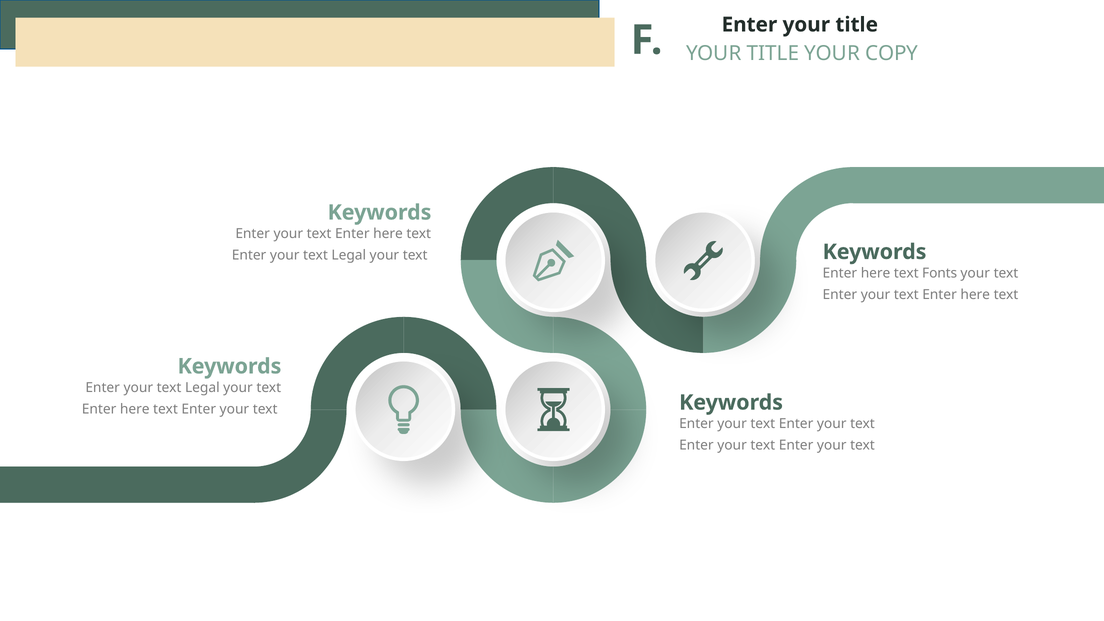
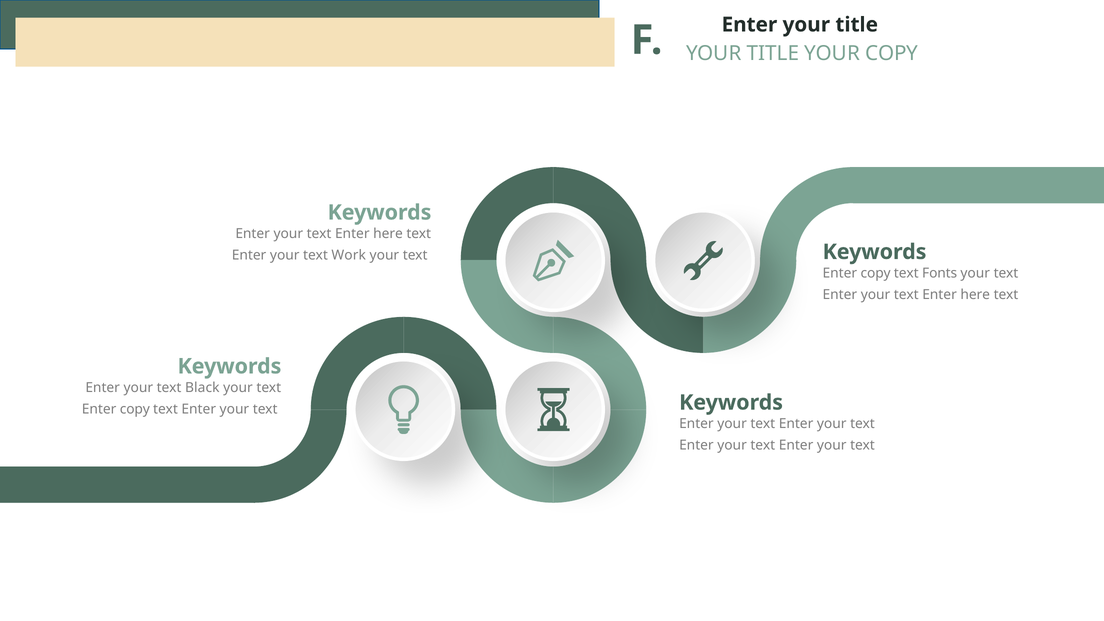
Legal at (349, 255): Legal -> Work
here at (876, 273): here -> copy
Legal at (202, 388): Legal -> Black
here at (135, 409): here -> copy
